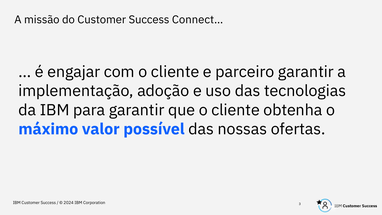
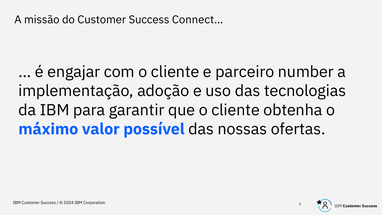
parceiro garantir: garantir -> number
